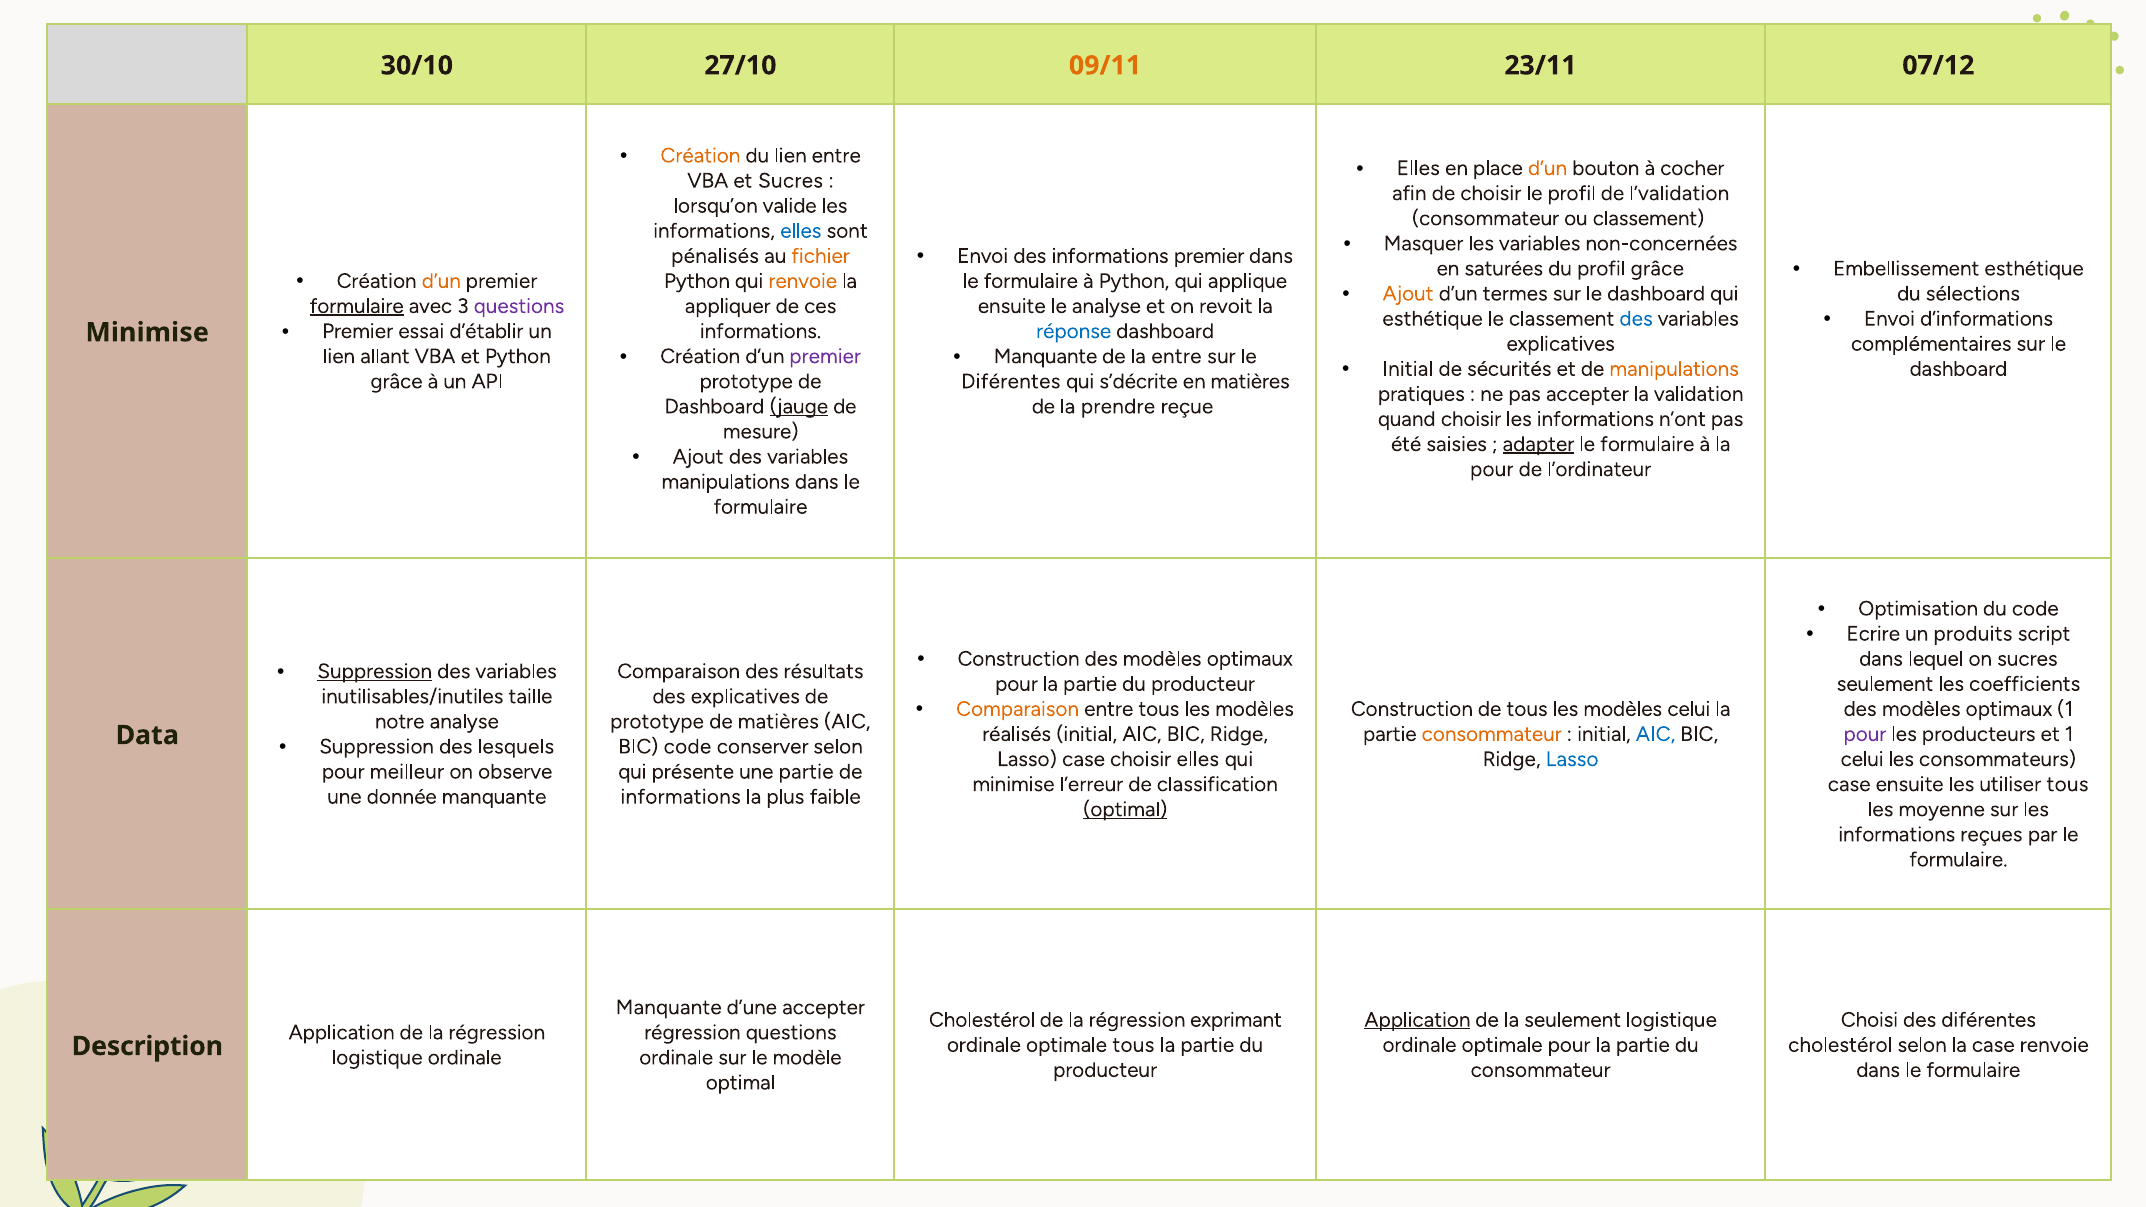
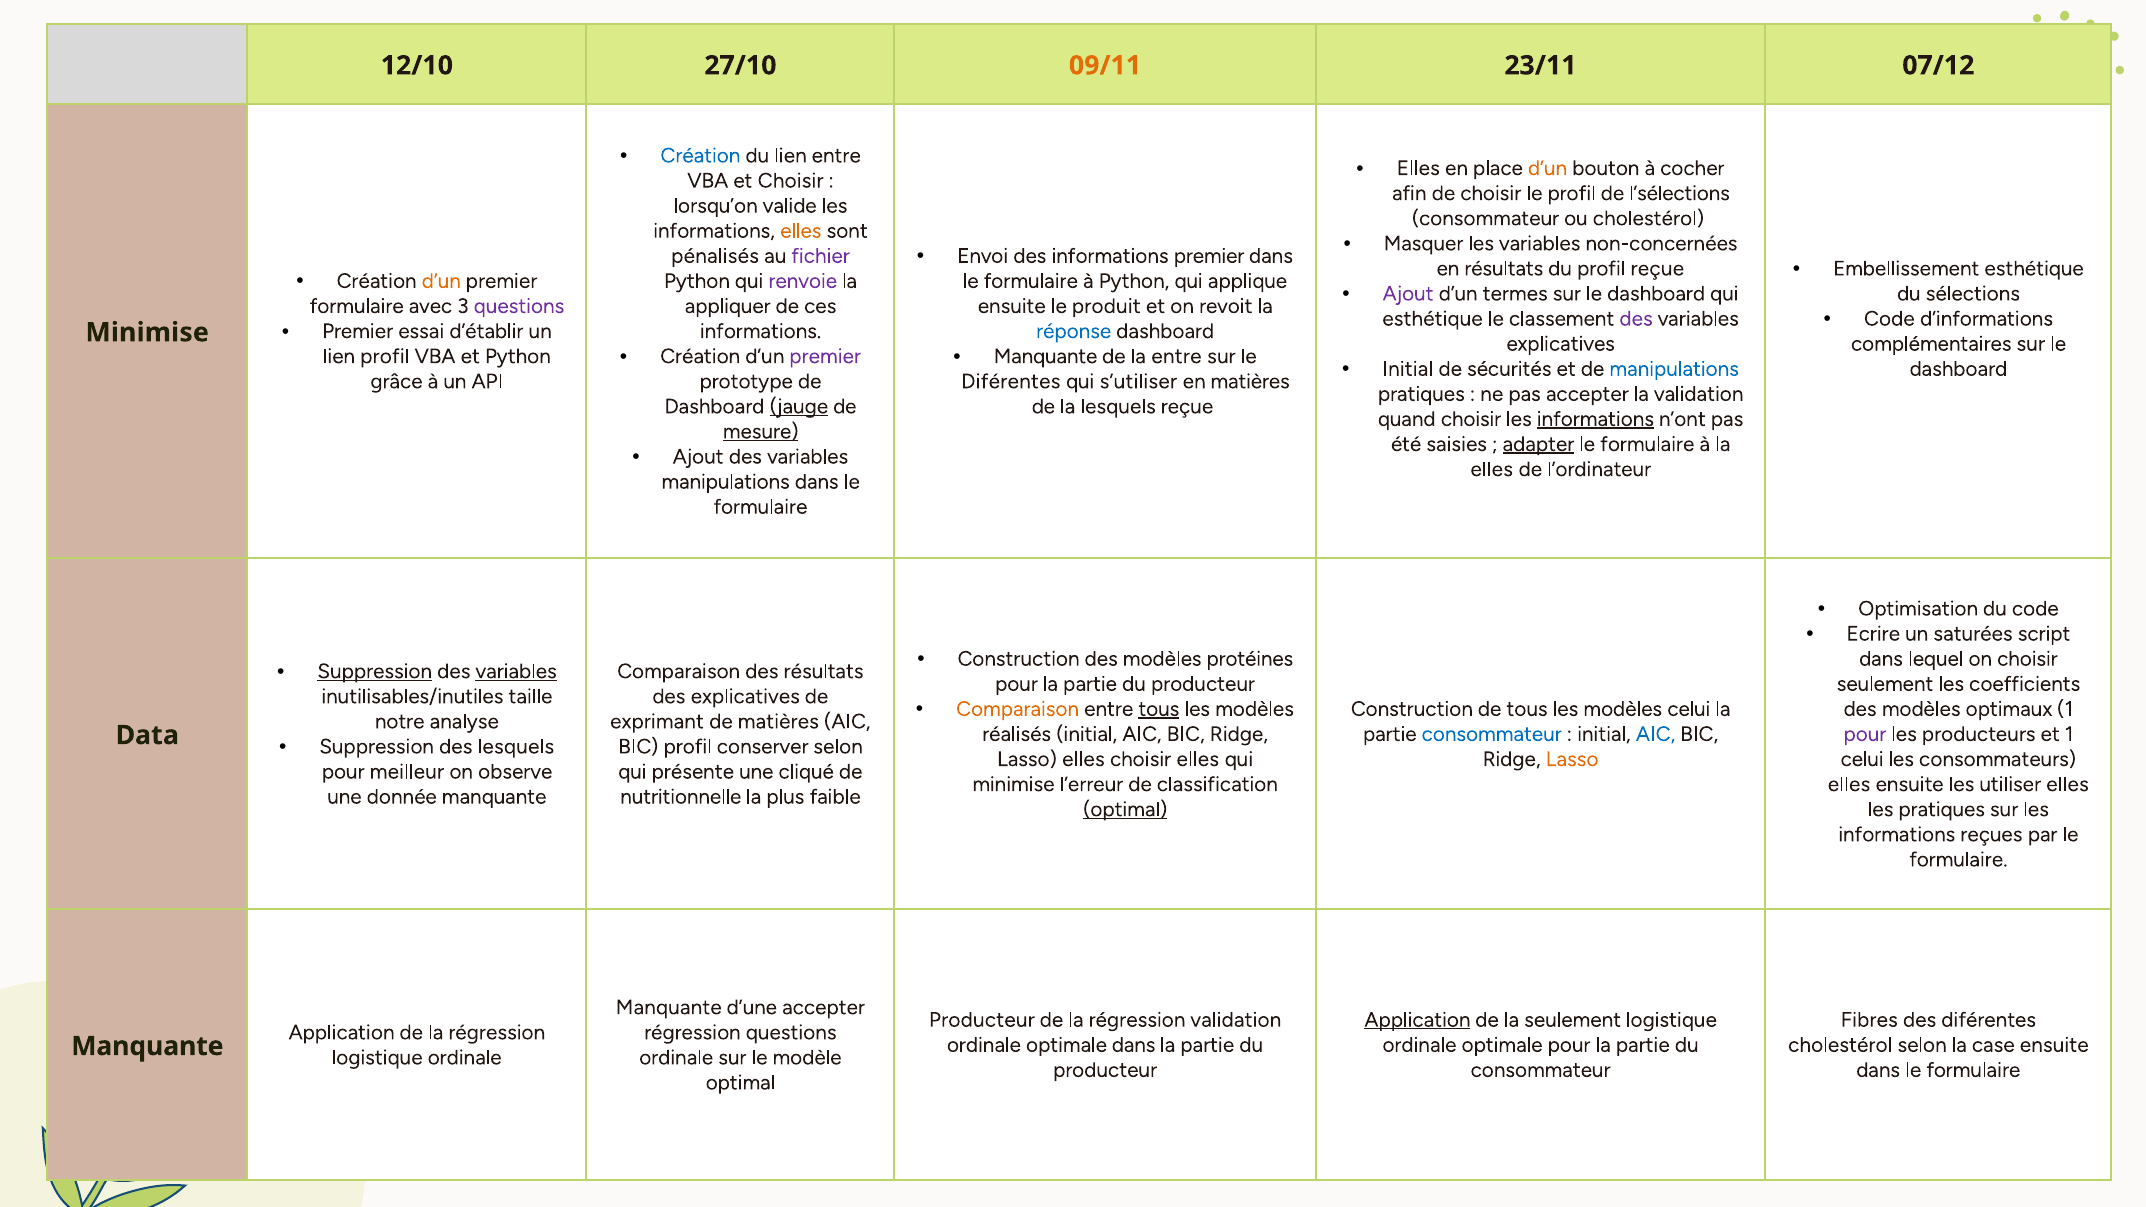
30/10: 30/10 -> 12/10
Création at (700, 156) colour: orange -> blue
et Sucres: Sucres -> Choisir
l’validation: l’validation -> l’sélections
ou classement: classement -> cholestérol
elles at (801, 231) colour: blue -> orange
fichier colour: orange -> purple
en saturées: saturées -> résultats
profil grâce: grâce -> reçue
renvoie at (803, 281) colour: orange -> purple
Ajout at (1408, 294) colour: orange -> purple
formulaire at (357, 306) underline: present -> none
le analyse: analyse -> produit
Envoi at (1889, 319): Envoi -> Code
des at (1636, 319) colour: blue -> purple
lien allant: allant -> profil
manipulations at (1674, 369) colour: orange -> blue
s’décrite: s’décrite -> s’utiliser
la prendre: prendre -> lesquels
informations at (1595, 419) underline: none -> present
mesure underline: none -> present
pour at (1492, 469): pour -> elles
produits: produits -> saturées
Construction des modèles optimaux: optimaux -> protéines
on sucres: sucres -> choisir
variables at (516, 671) underline: none -> present
tous at (1159, 709) underline: none -> present
prototype at (657, 722): prototype -> exprimant
consommateur at (1492, 734) colour: orange -> blue
BIC code: code -> profil
Lasso case: case -> elles
Lasso at (1572, 759) colour: blue -> orange
une partie: partie -> cliqué
case at (1849, 784): case -> elles
utiliser tous: tous -> elles
informations at (681, 797): informations -> nutritionnelle
les moyenne: moyenne -> pratiques
Cholestérol at (982, 1020): Cholestérol -> Producteur
régression exprimant: exprimant -> validation
Choisi: Choisi -> Fibres
optimale tous: tous -> dans
case renvoie: renvoie -> ensuite
Description at (147, 1046): Description -> Manquante
